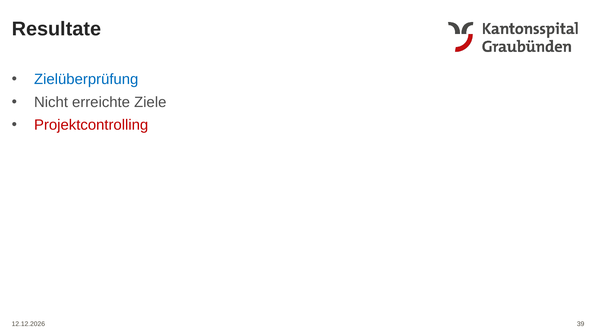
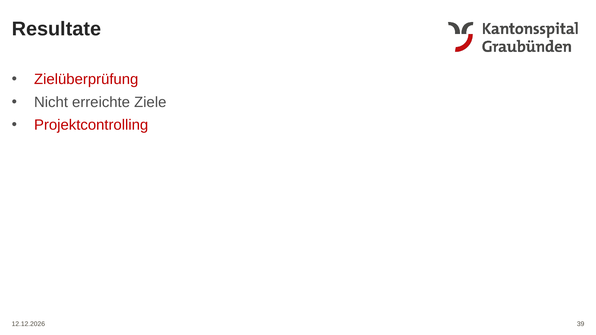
Zielüberprüfung colour: blue -> red
